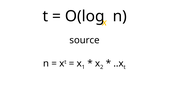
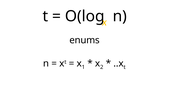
source: source -> enums
